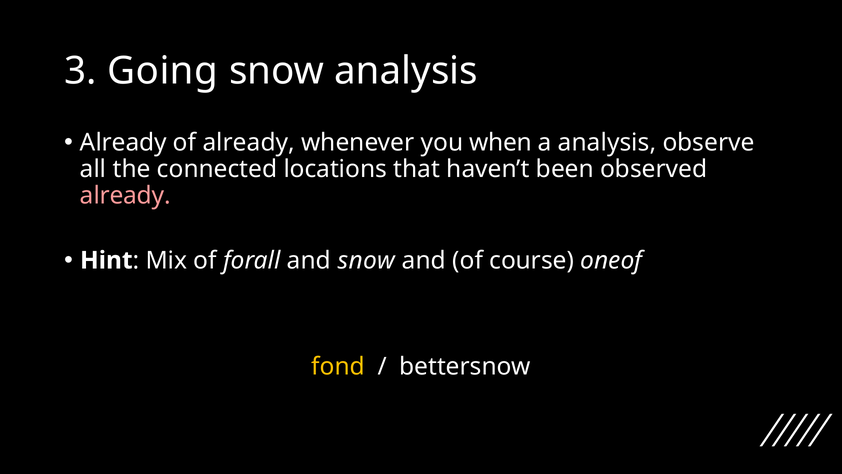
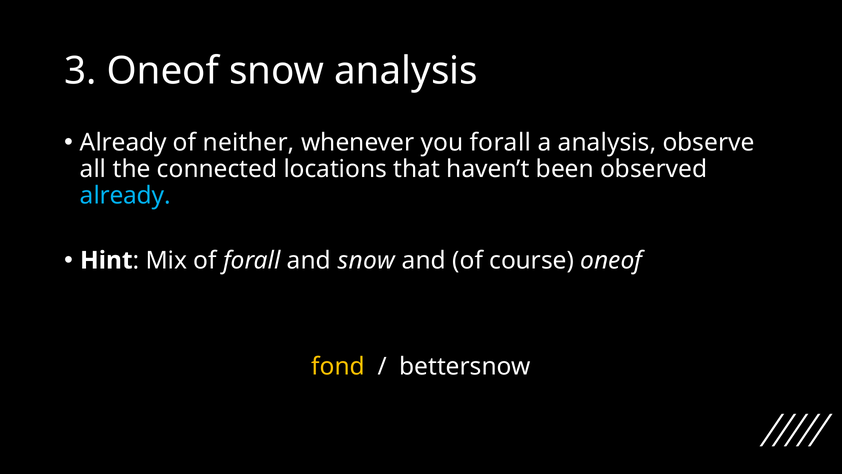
3 Going: Going -> Oneof
of already: already -> neither
you when: when -> forall
already at (125, 195) colour: pink -> light blue
